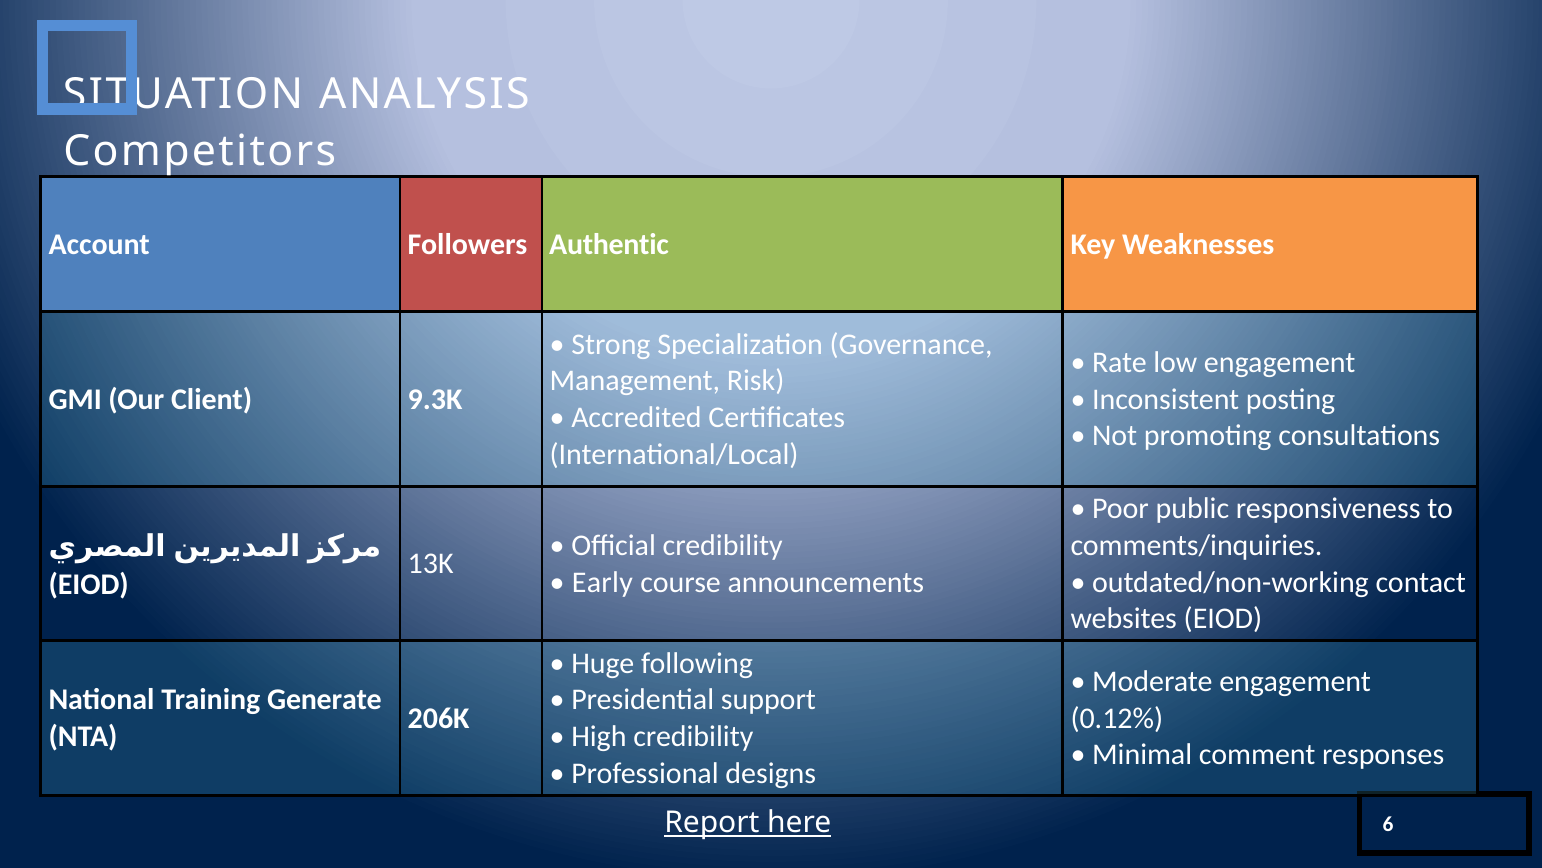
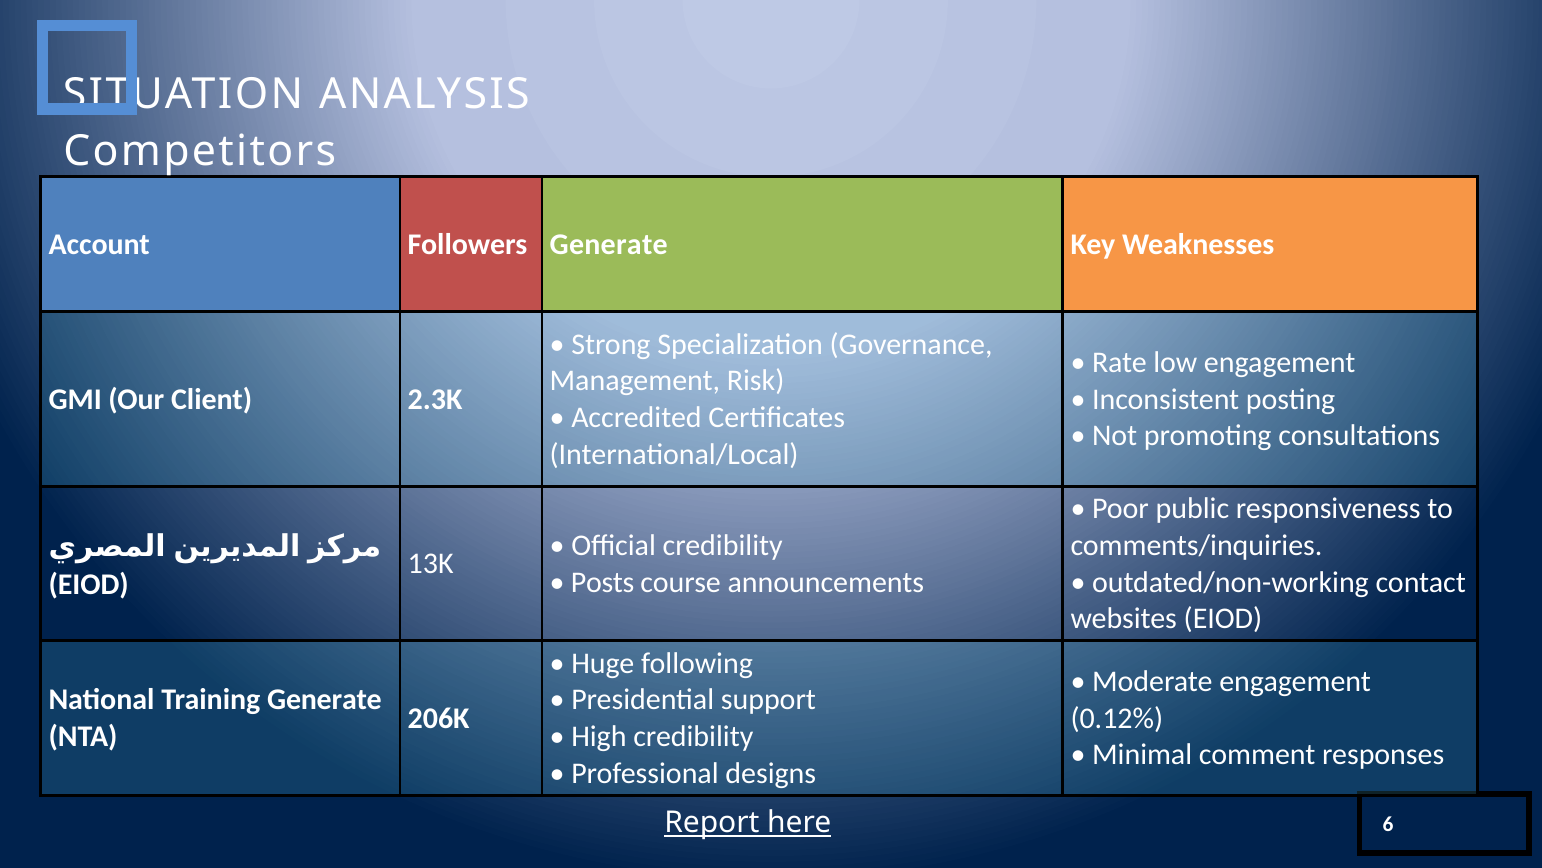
Followers Authentic: Authentic -> Generate
9.3K: 9.3K -> 2.3K
Early: Early -> Posts
